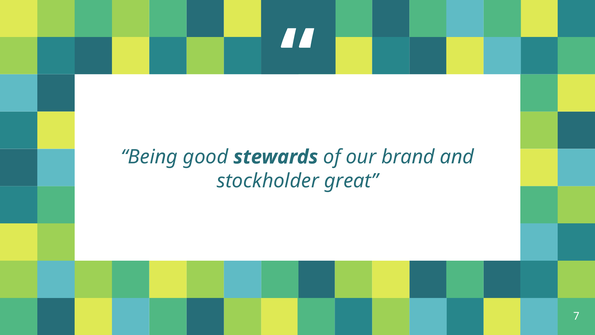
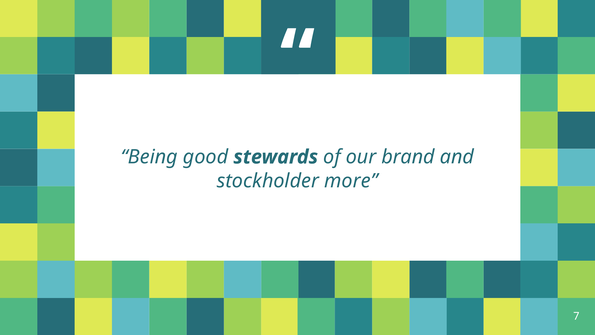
great: great -> more
